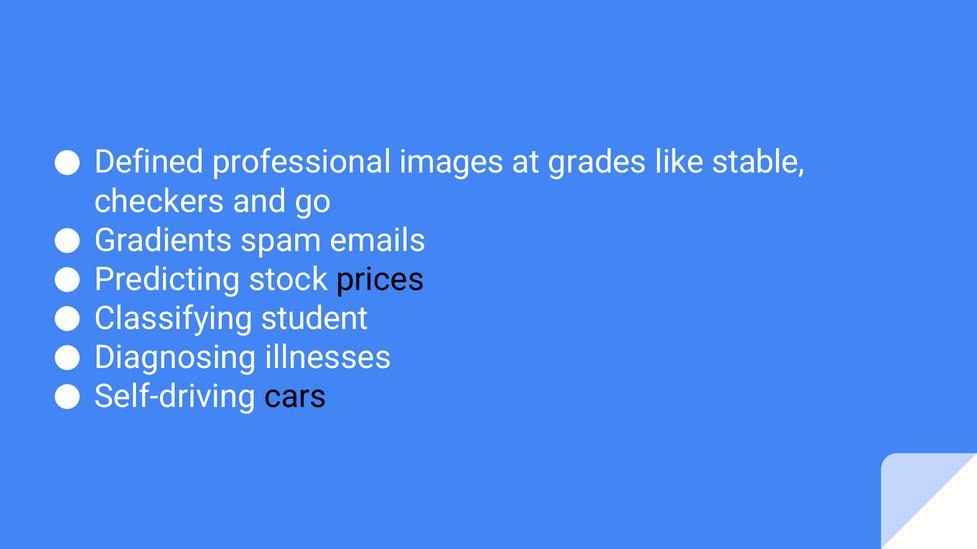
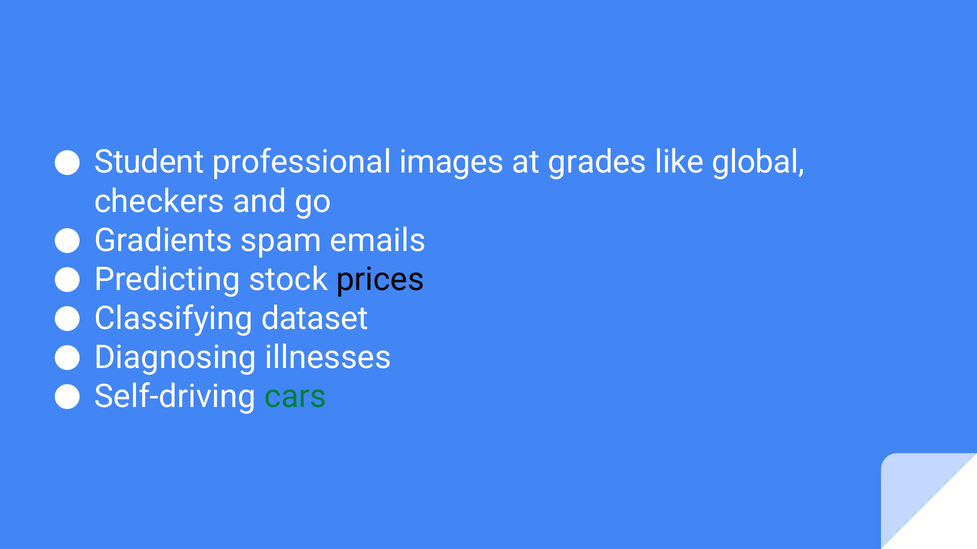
Defined: Defined -> Student
stable: stable -> global
student: student -> dataset
cars colour: black -> green
